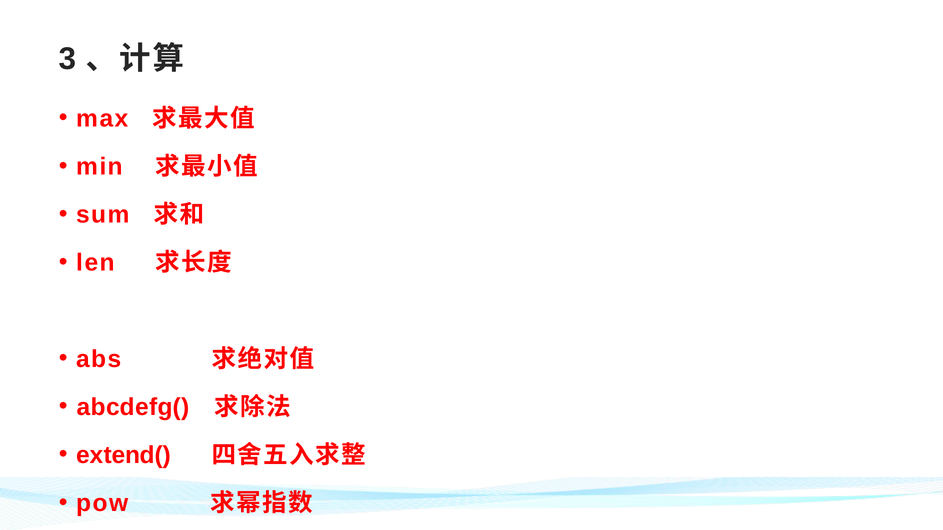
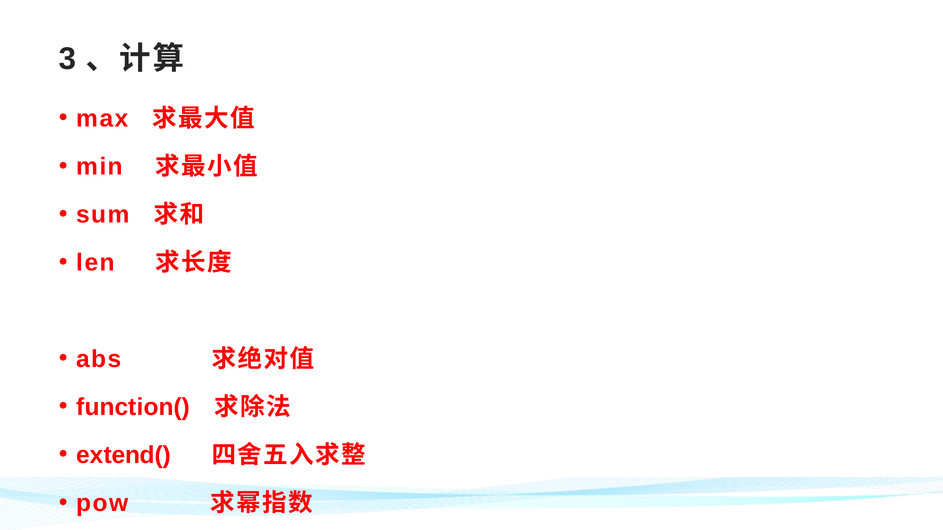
abcdefg(: abcdefg( -> function(
